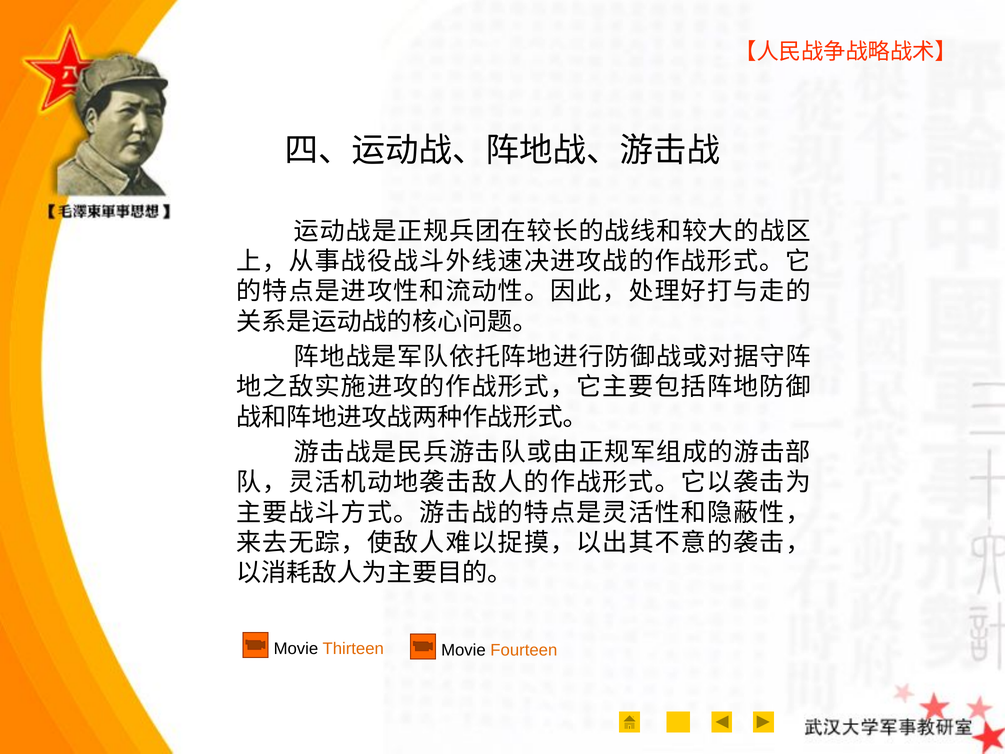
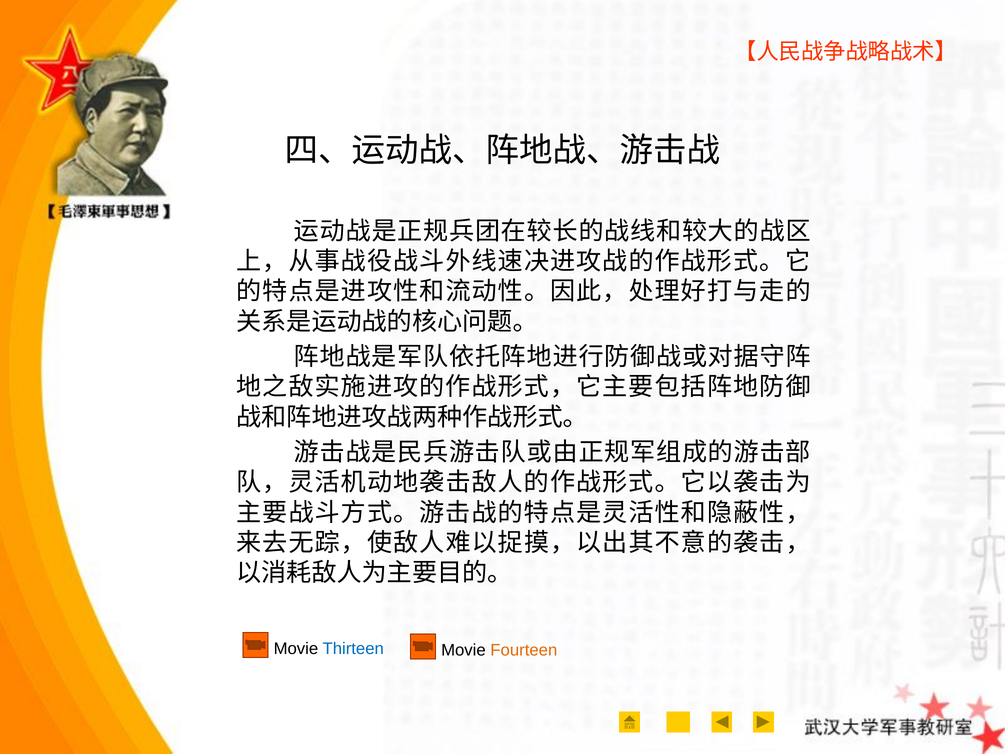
Thirteen colour: orange -> blue
